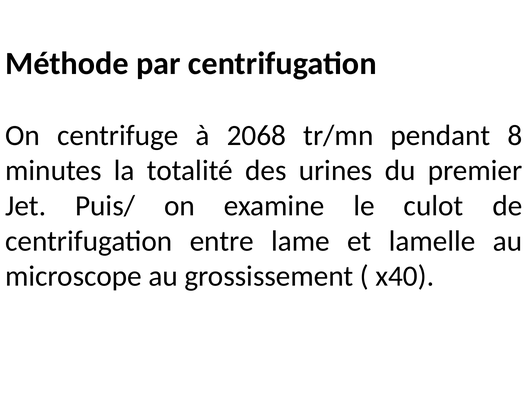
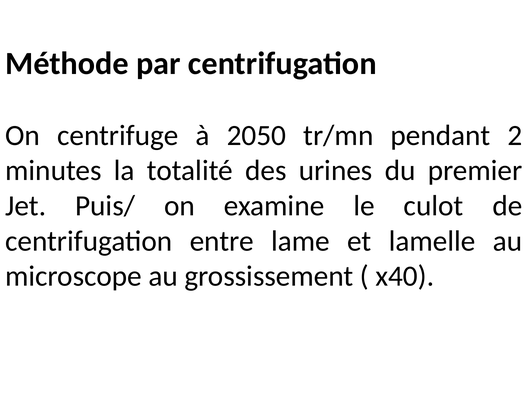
2068: 2068 -> 2050
8: 8 -> 2
